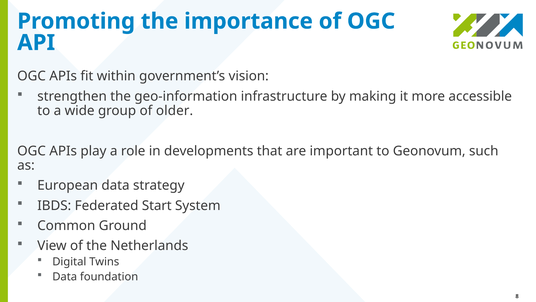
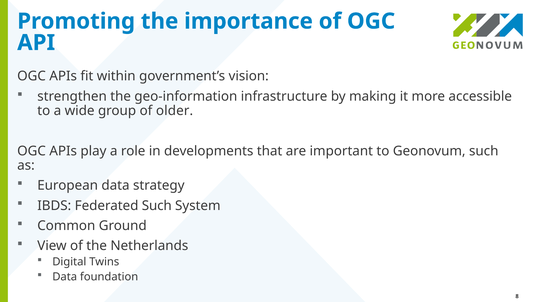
Federated Start: Start -> Such
